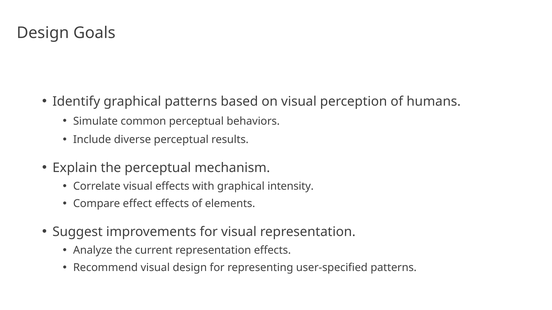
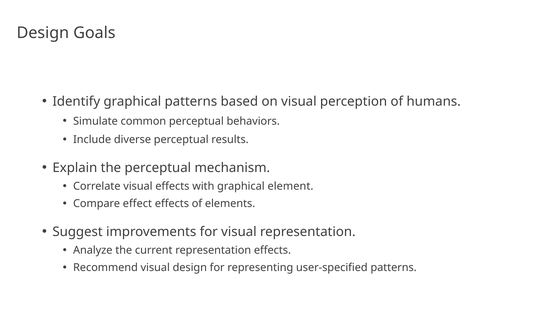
intensity: intensity -> element
